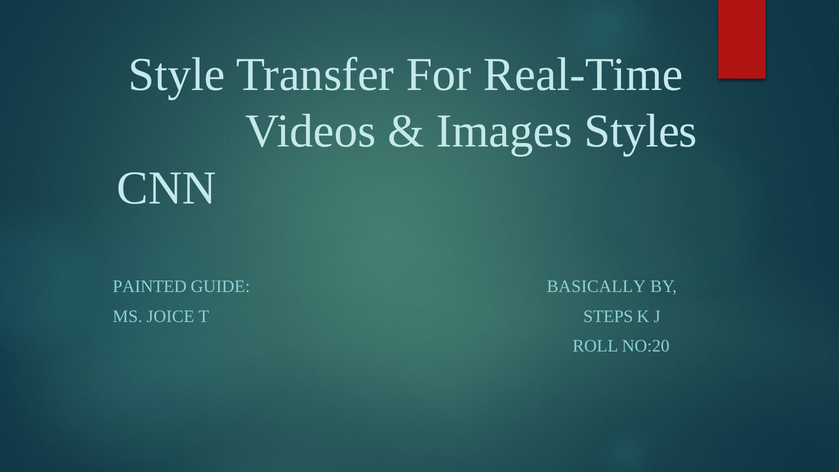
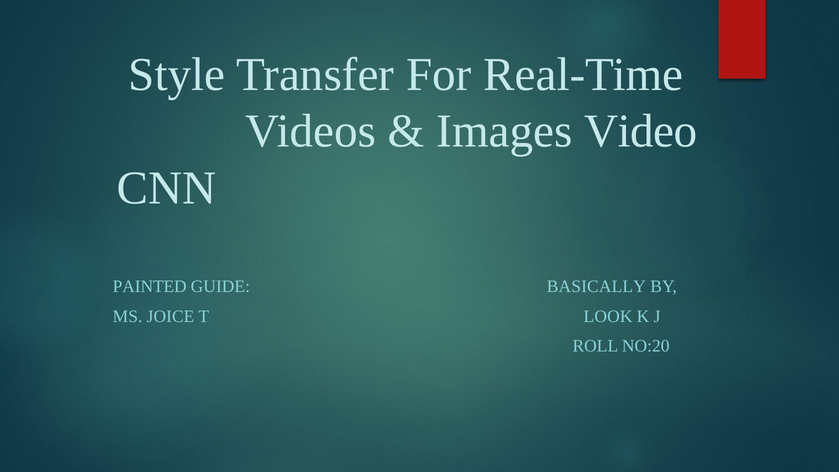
Styles: Styles -> Video
STEPS: STEPS -> LOOK
